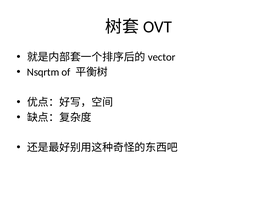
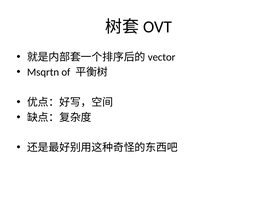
Nsqrtm: Nsqrtm -> Msqrtn
